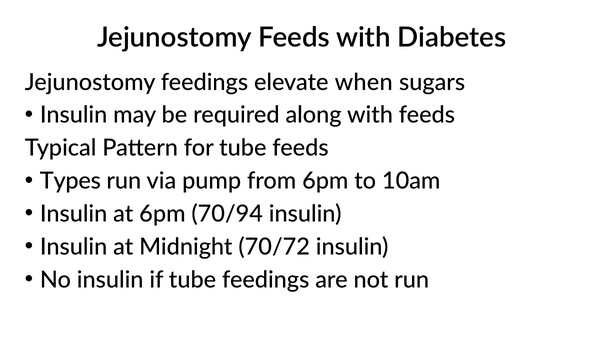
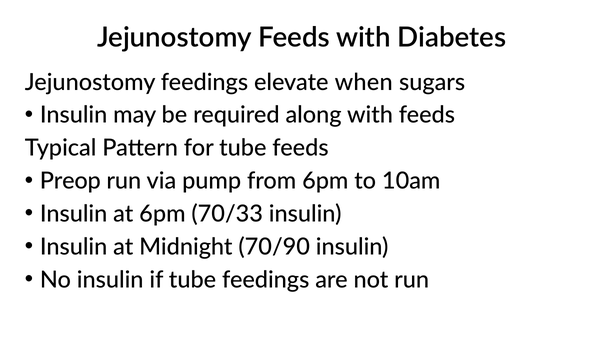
Types: Types -> Preop
70/94: 70/94 -> 70/33
70/72: 70/72 -> 70/90
